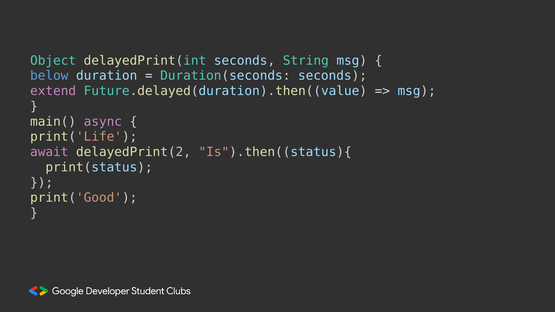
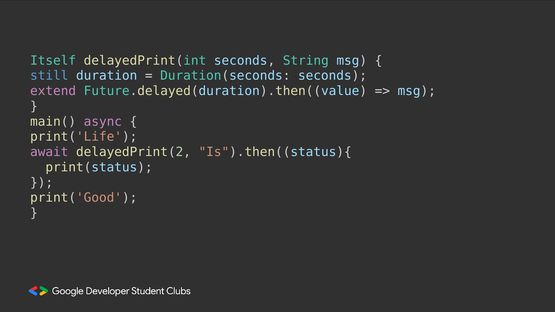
Object: Object -> Itself
below: below -> still
